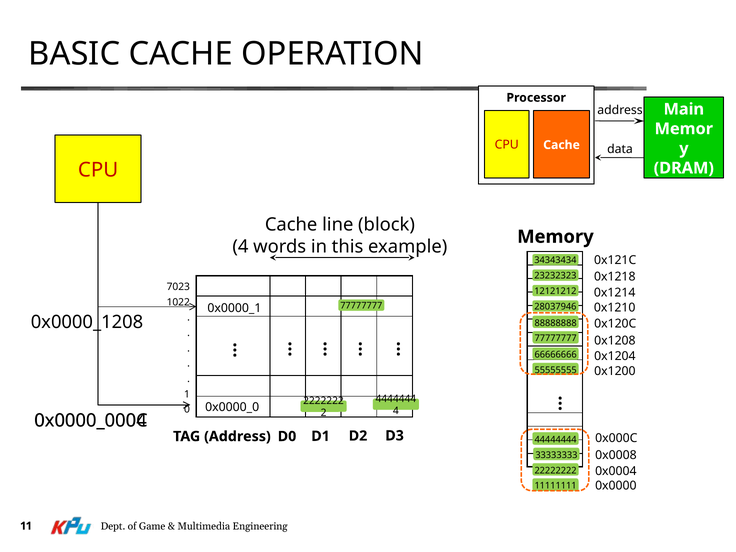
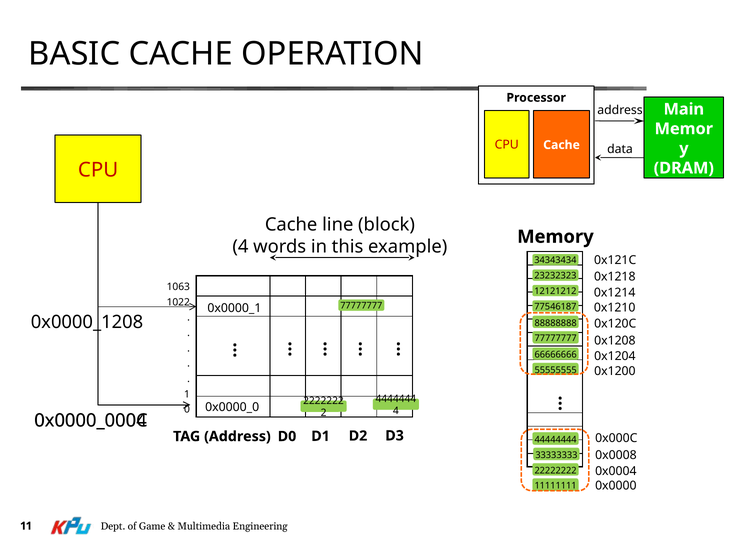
7023: 7023 -> 1063
28037946: 28037946 -> 77546187
